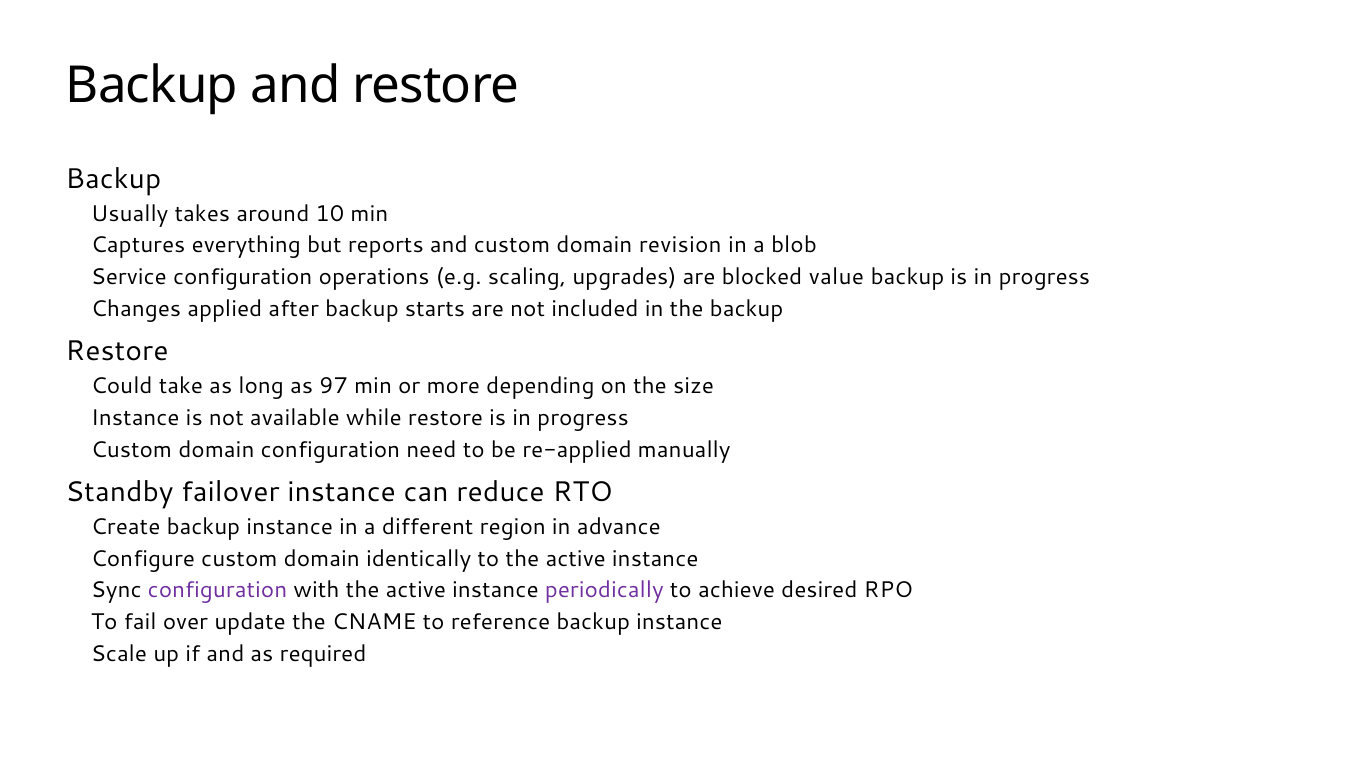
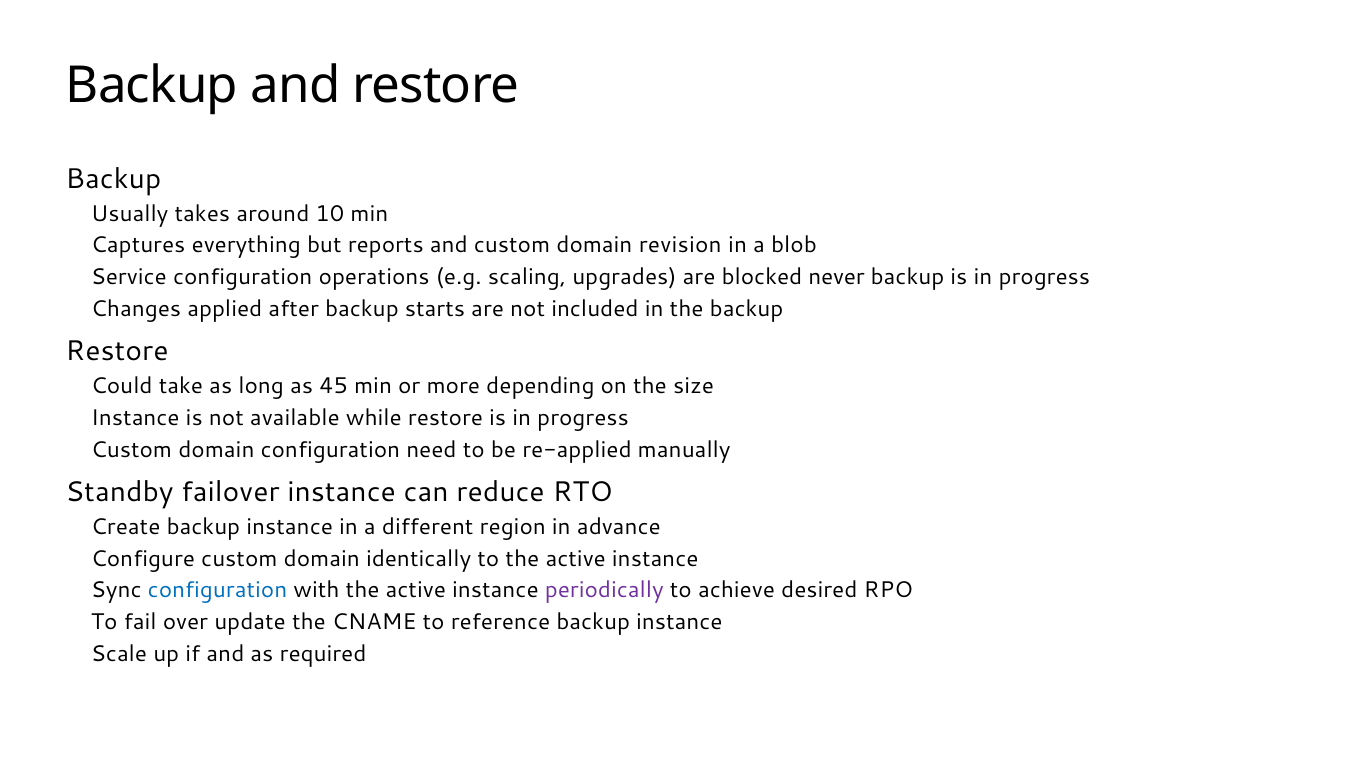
value: value -> never
97: 97 -> 45
configuration at (218, 591) colour: purple -> blue
